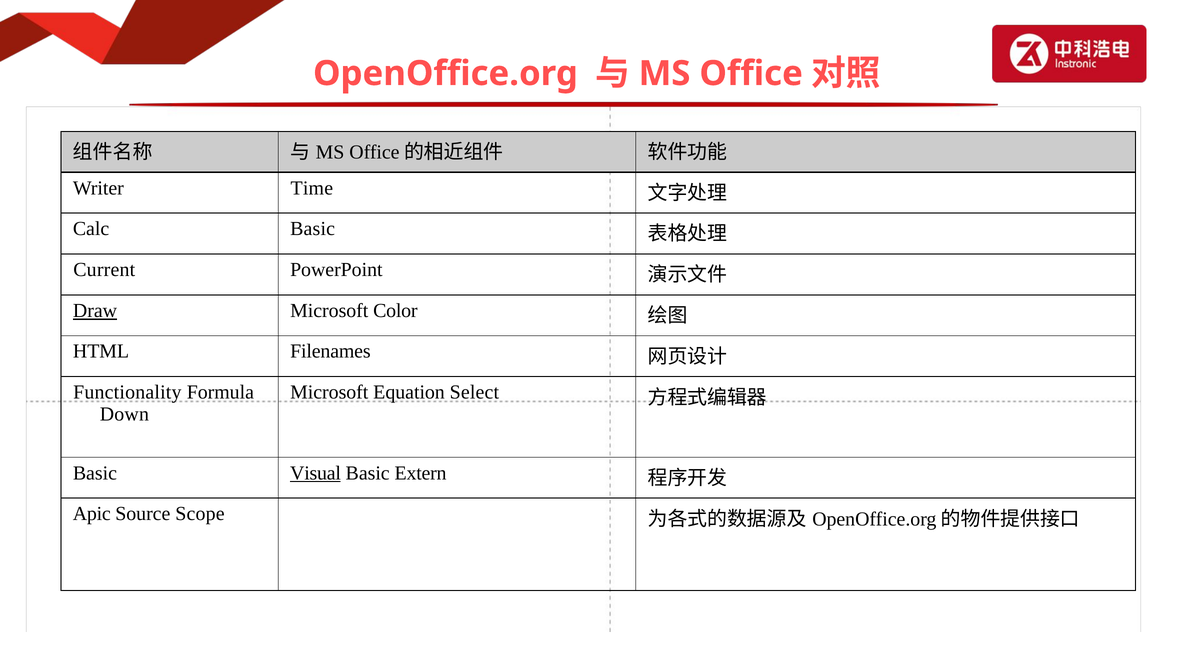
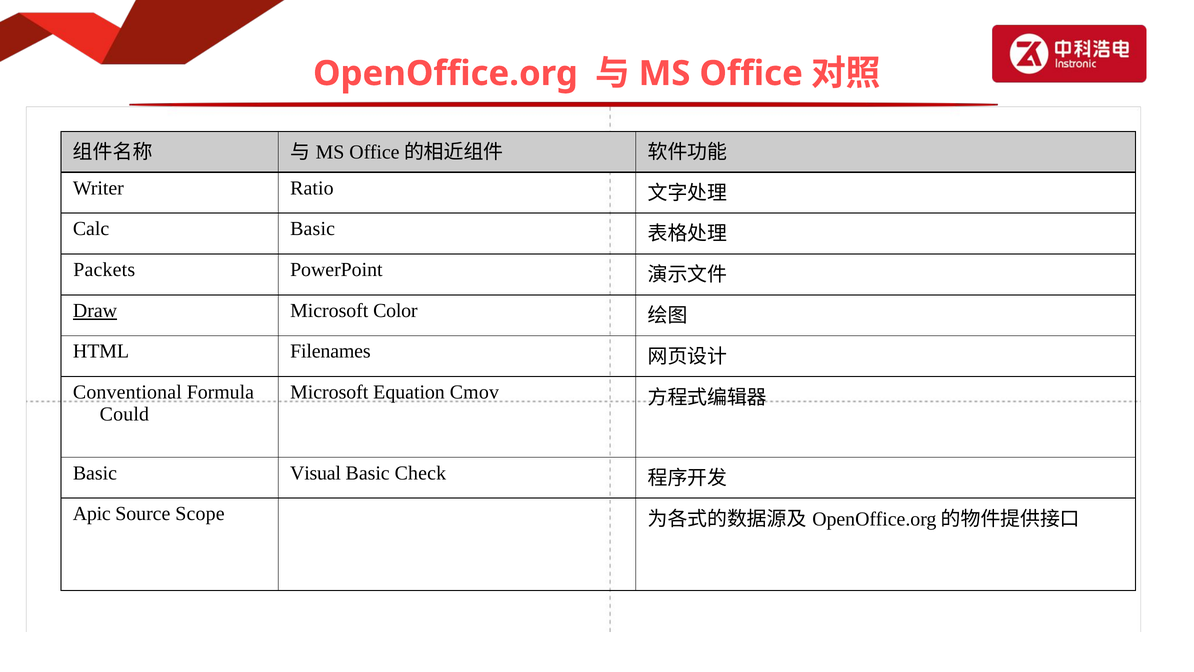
Time: Time -> Ratio
Current: Current -> Packets
Functionality: Functionality -> Conventional
Select: Select -> Cmov
Down: Down -> Could
Visual underline: present -> none
Extern: Extern -> Check
